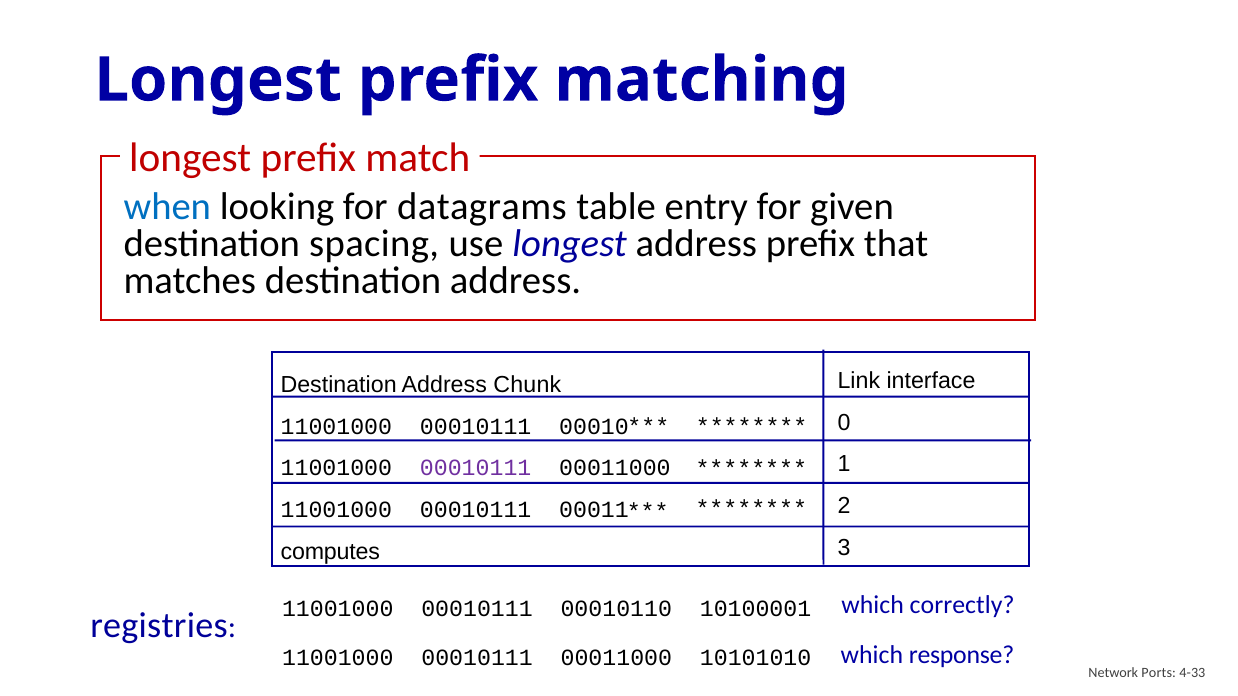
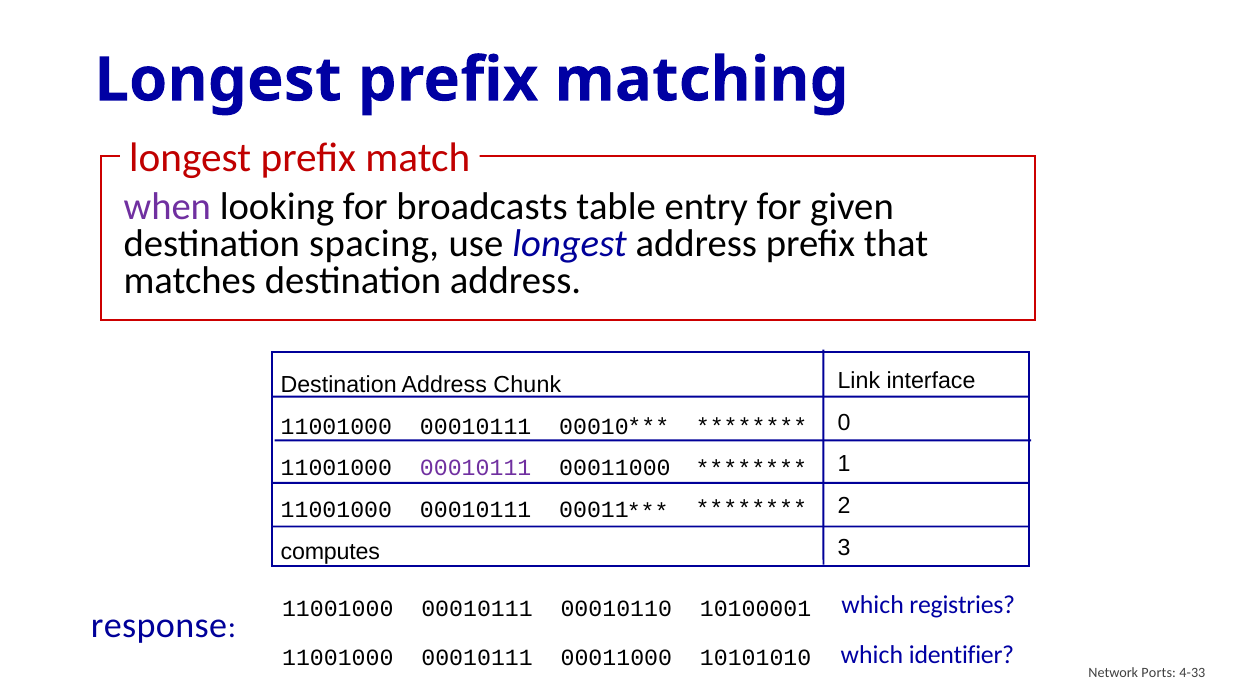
when colour: blue -> purple
datagrams: datagrams -> broadcasts
correctly: correctly -> registries
registries: registries -> response
response: response -> identifier
